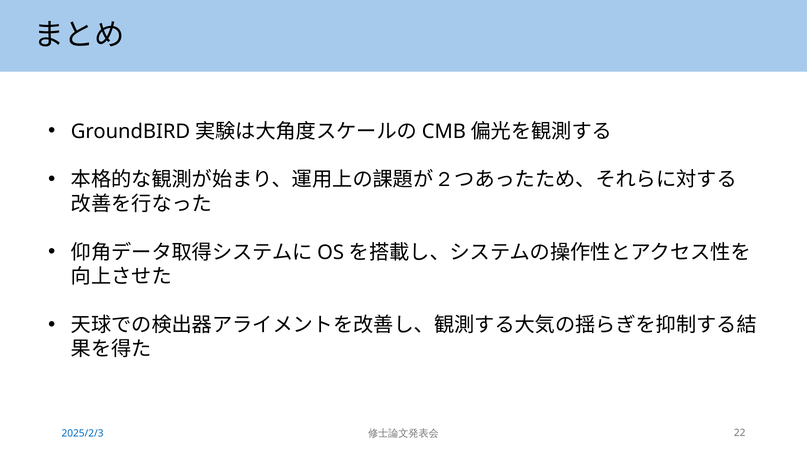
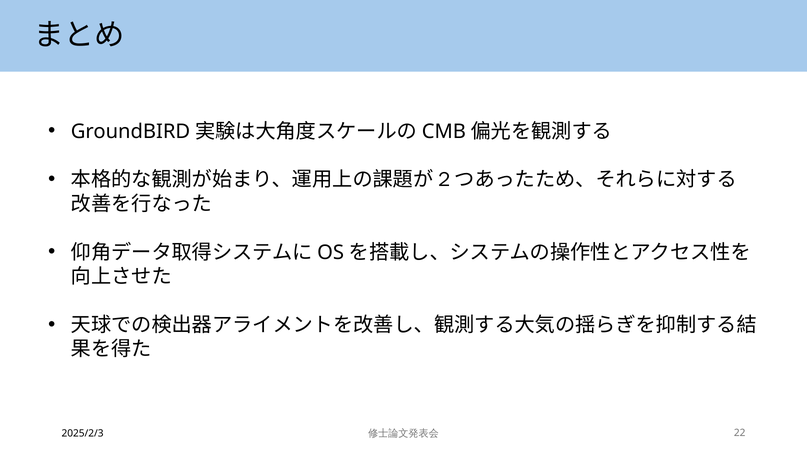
2025/2/3 colour: blue -> black
